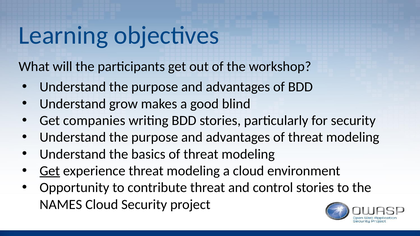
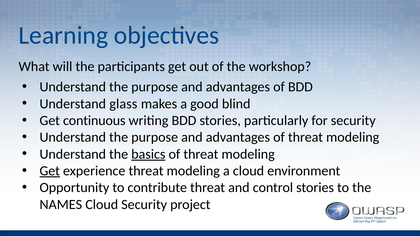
grow: grow -> glass
companies: companies -> continuous
basics underline: none -> present
